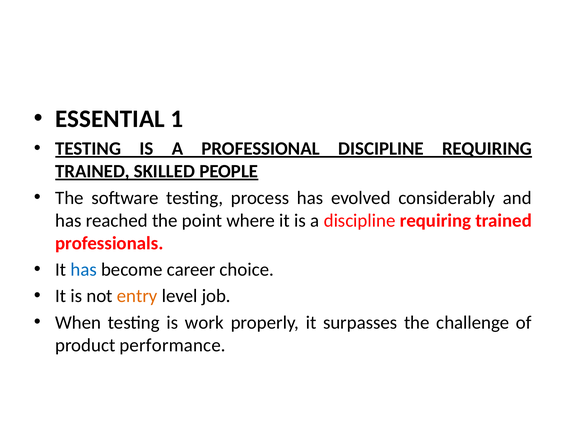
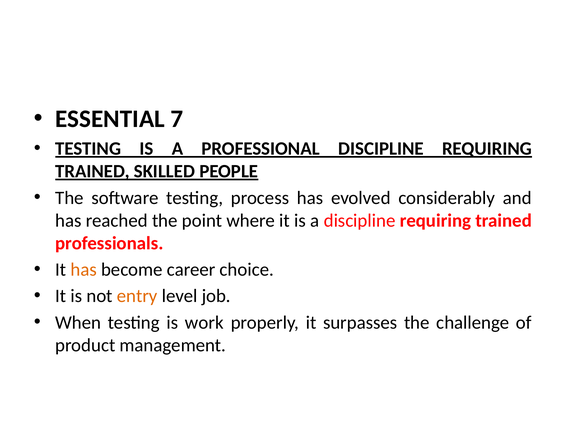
1: 1 -> 7
has at (84, 269) colour: blue -> orange
performance: performance -> management
